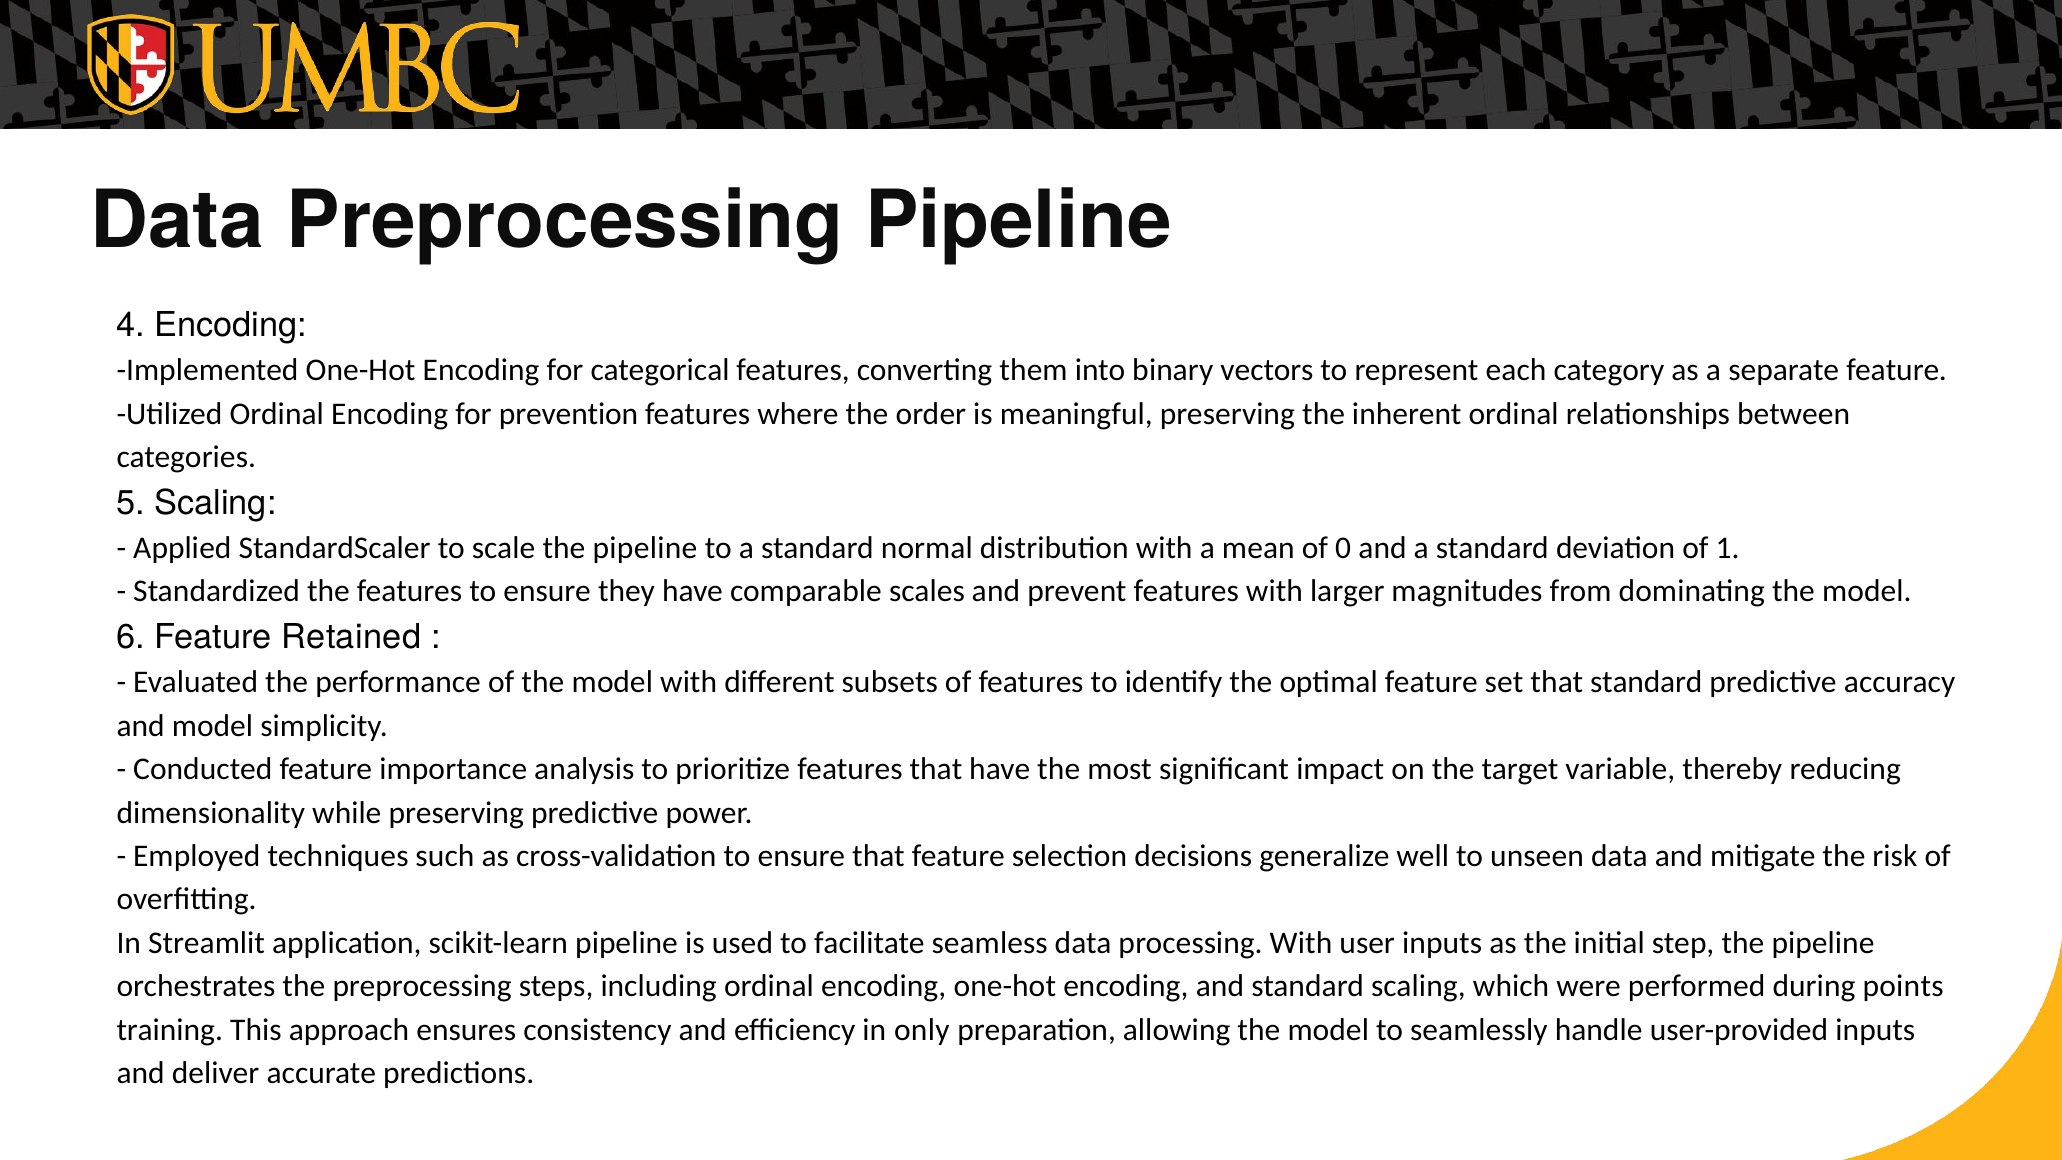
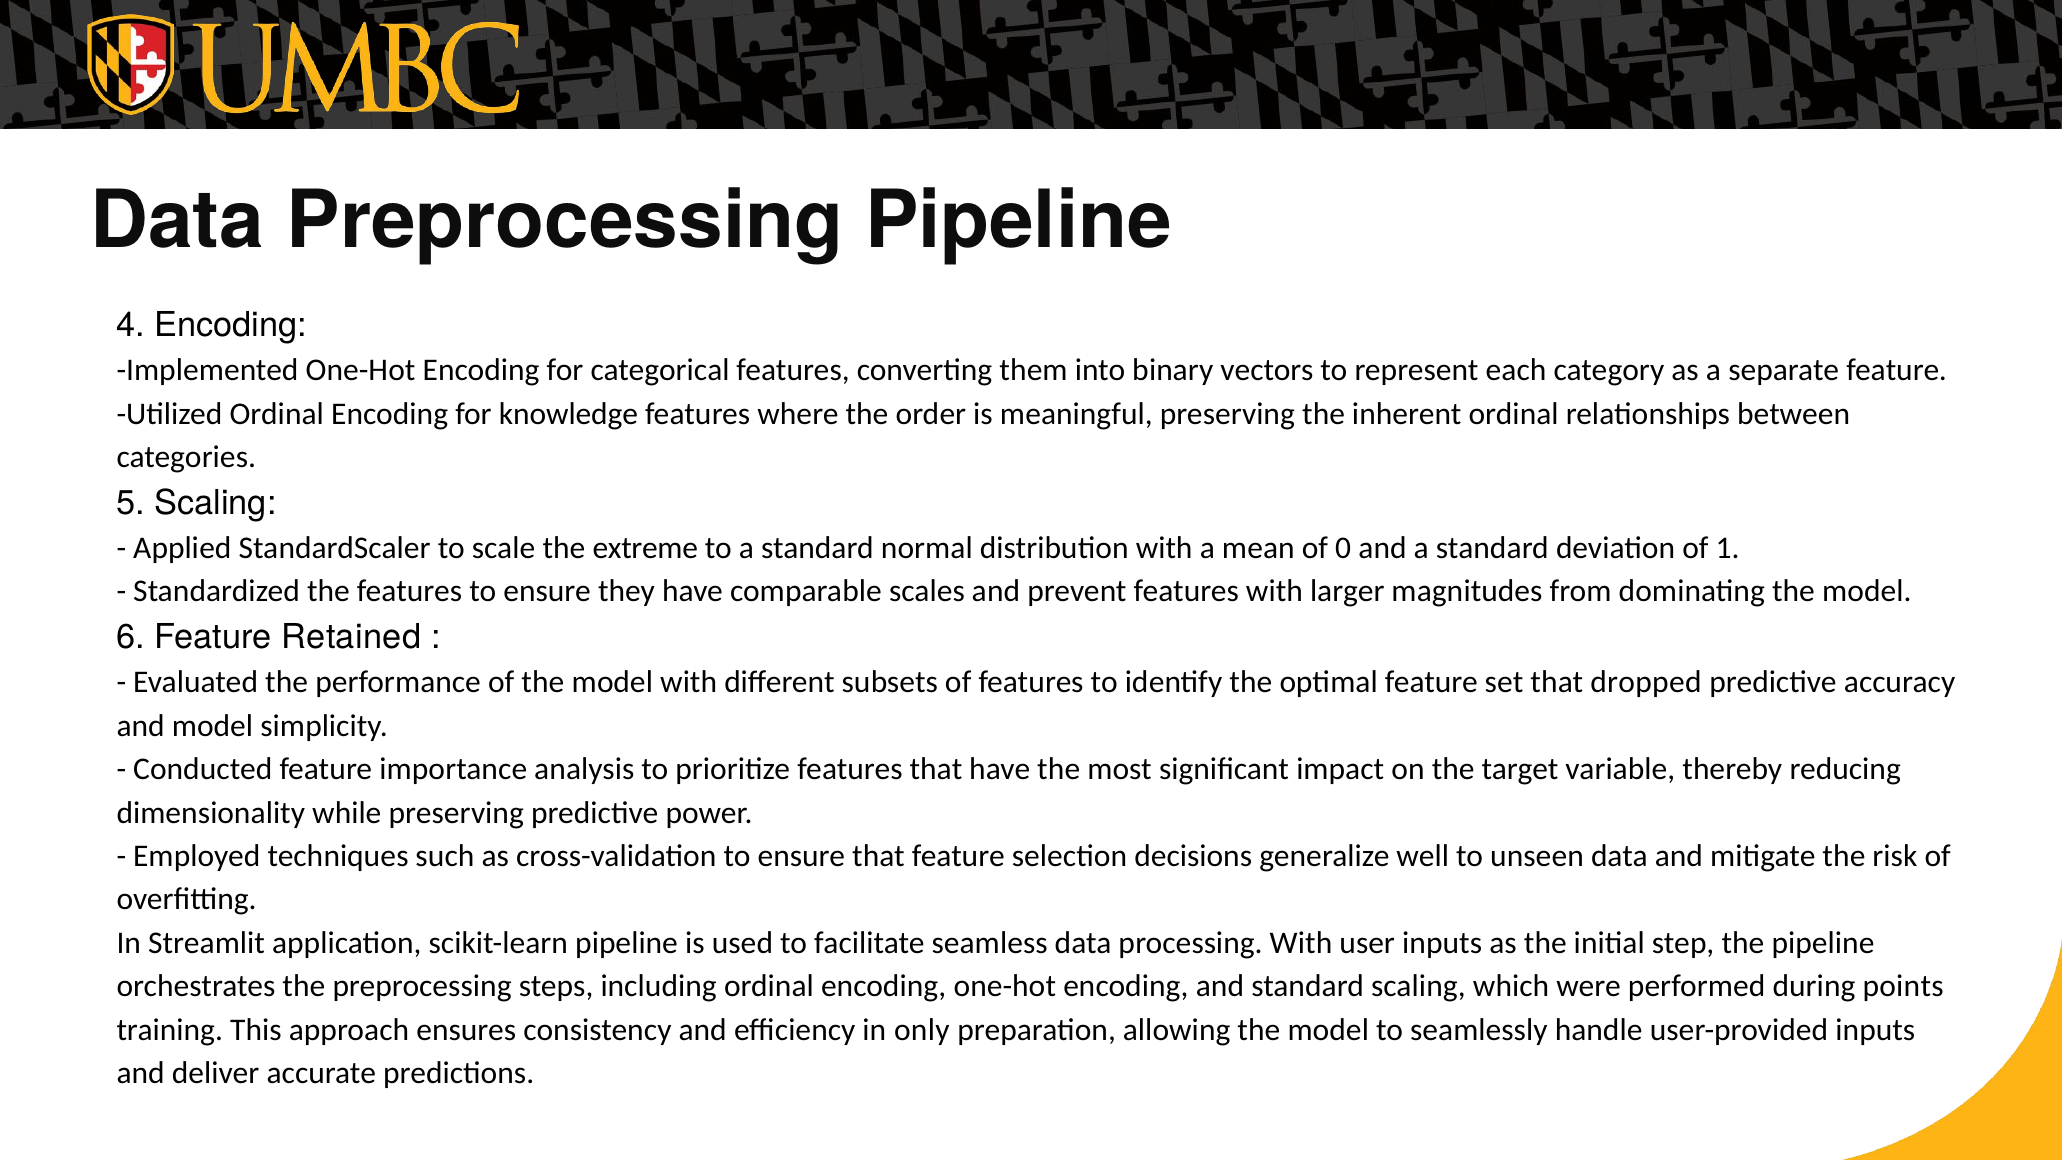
prevention: prevention -> knowledge
scale the pipeline: pipeline -> extreme
that standard: standard -> dropped
